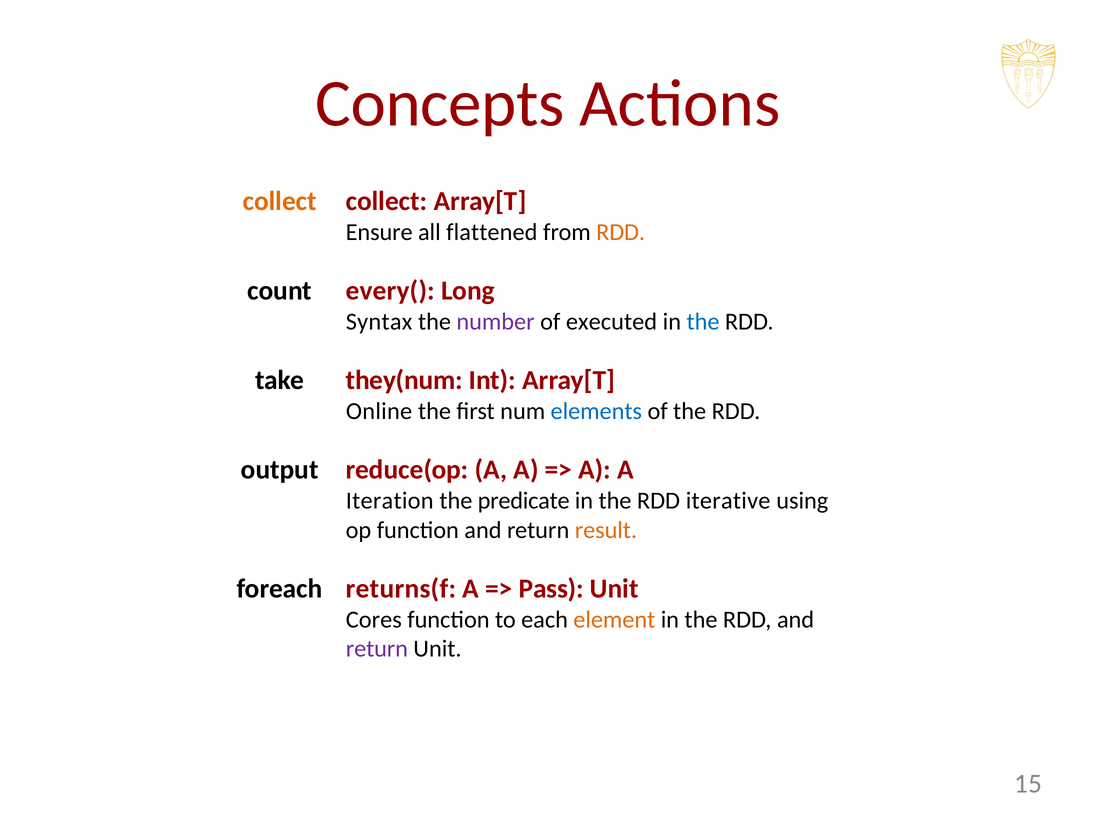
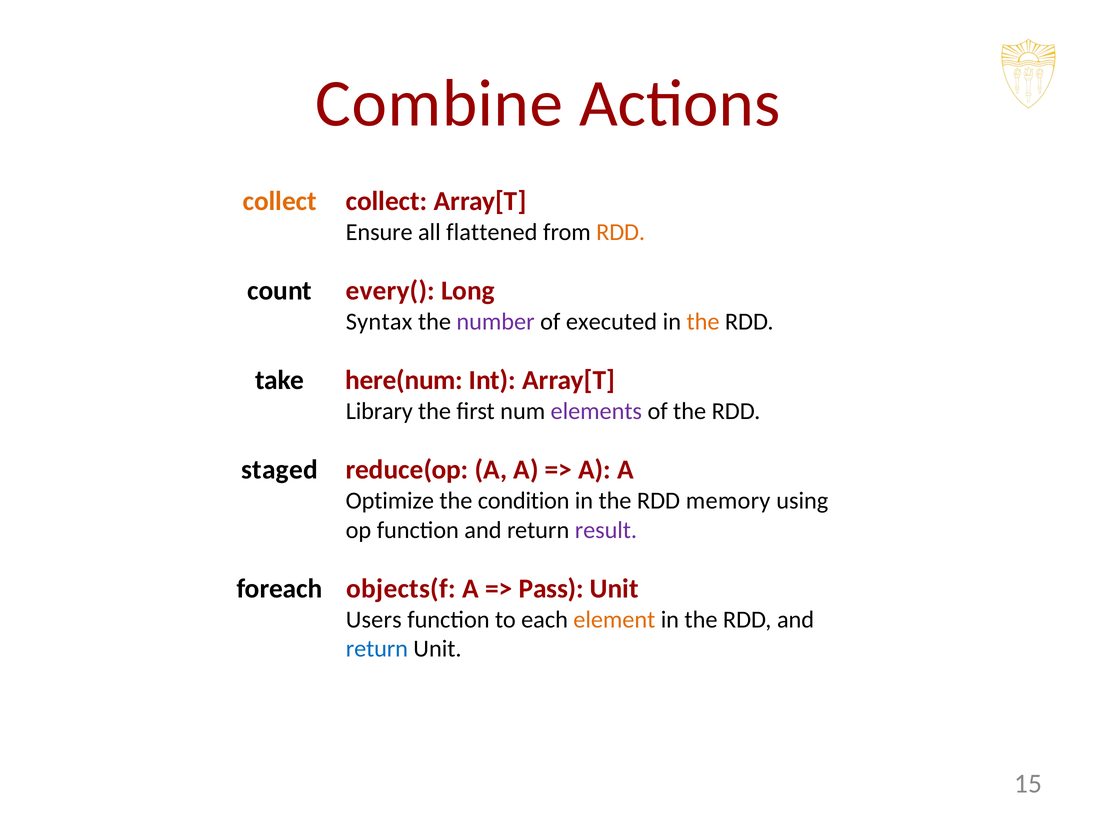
Concepts: Concepts -> Combine
the at (703, 321) colour: blue -> orange
they(num: they(num -> here(num
Online: Online -> Library
elements colour: blue -> purple
output: output -> staged
Iteration: Iteration -> Optimize
predicate: predicate -> condition
iterative: iterative -> memory
result colour: orange -> purple
returns(f: returns(f -> objects(f
Cores: Cores -> Users
return at (377, 649) colour: purple -> blue
